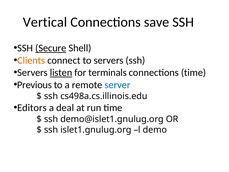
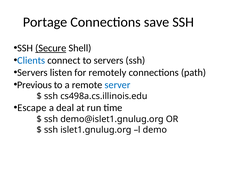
Vertical: Vertical -> Portage
Clients colour: orange -> blue
listen underline: present -> none
terminals: terminals -> remotely
connections time: time -> path
Editors: Editors -> Escape
